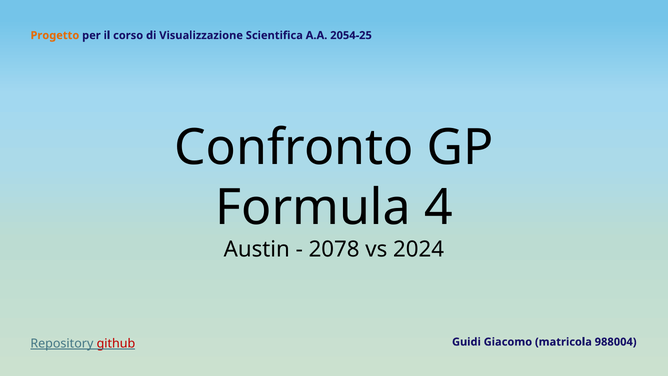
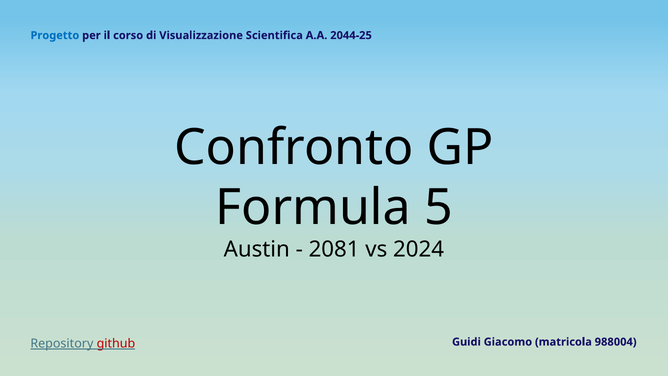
Progetto colour: orange -> blue
2054-25: 2054-25 -> 2044-25
4: 4 -> 5
2078: 2078 -> 2081
